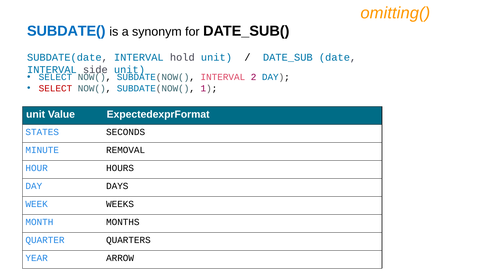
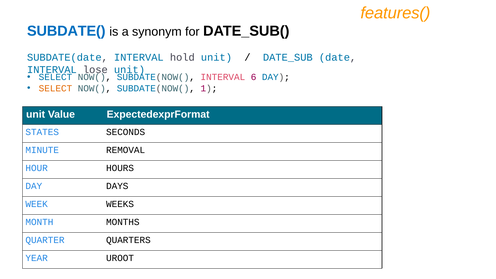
omitting(: omitting( -> features(
side: side -> lose
2: 2 -> 6
SELECT at (55, 88) colour: red -> orange
ARROW: ARROW -> UROOT
